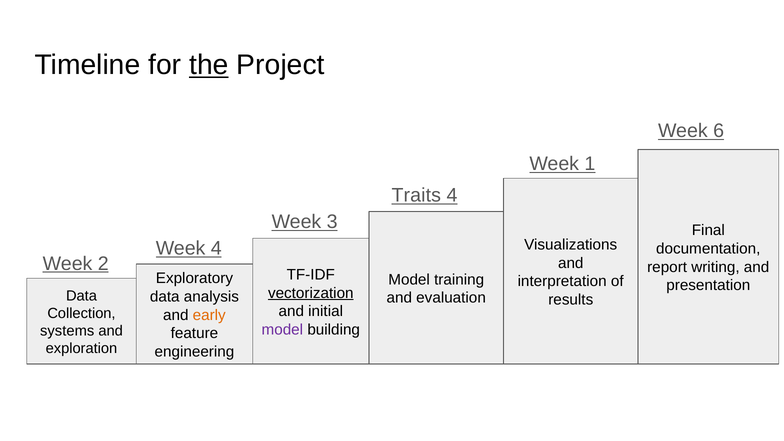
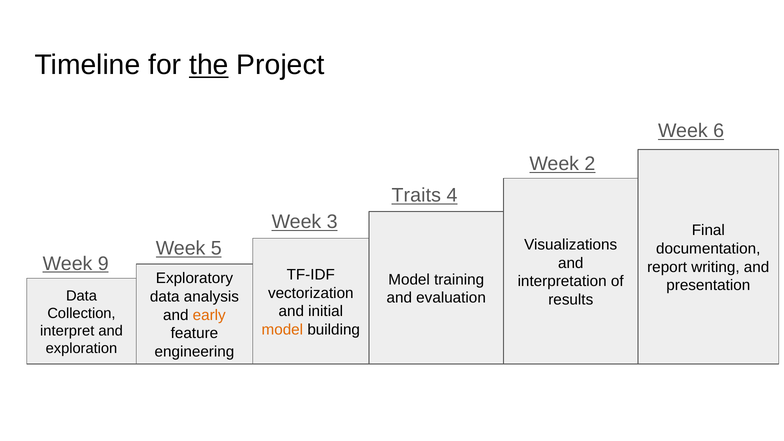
1: 1 -> 2
Week 4: 4 -> 5
2: 2 -> 9
vectorization underline: present -> none
model at (282, 330) colour: purple -> orange
systems: systems -> interpret
